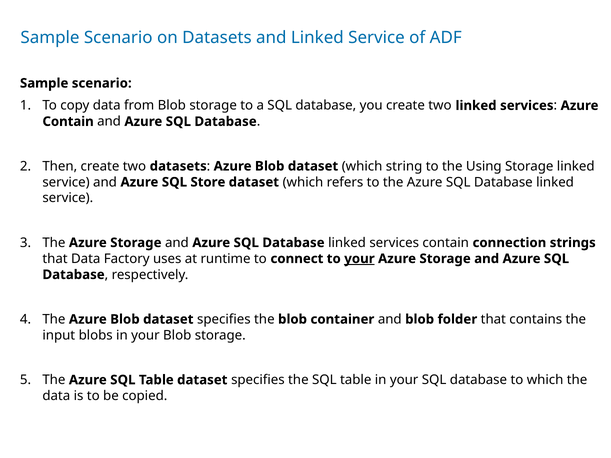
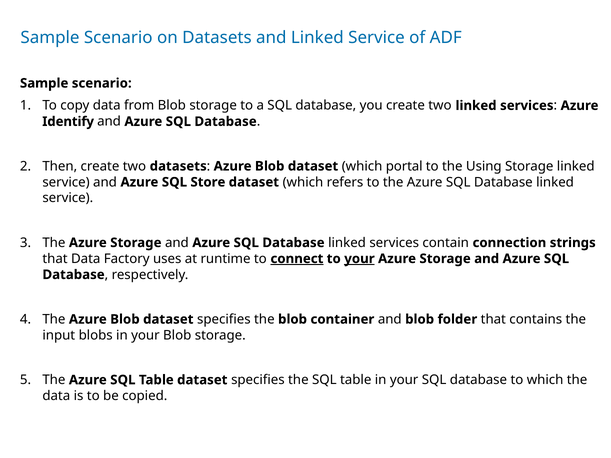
Contain at (68, 122): Contain -> Identify
string: string -> portal
connect underline: none -> present
